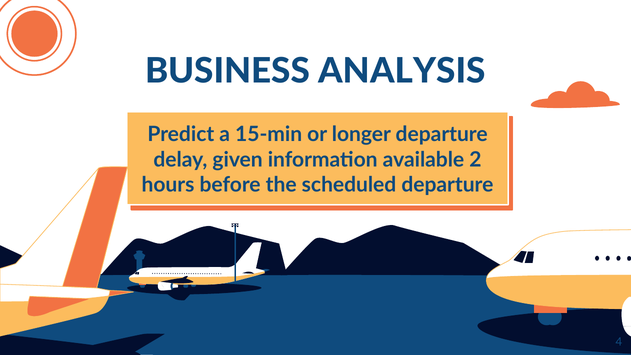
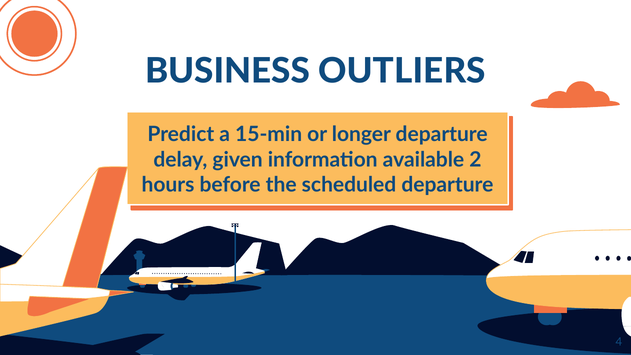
ANALYSIS: ANALYSIS -> OUTLIERS
